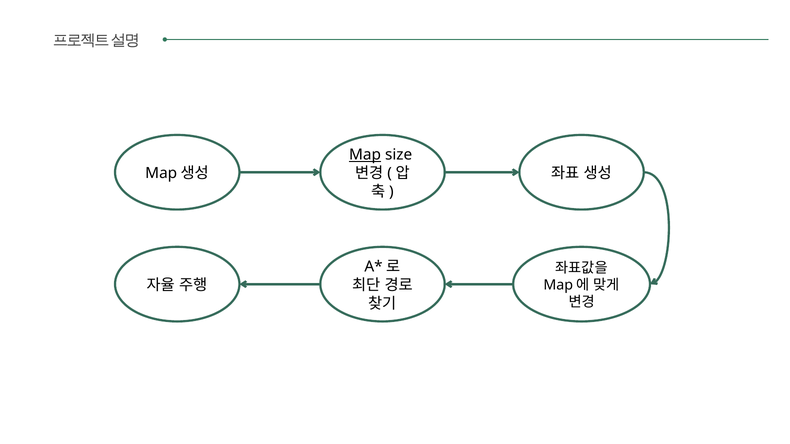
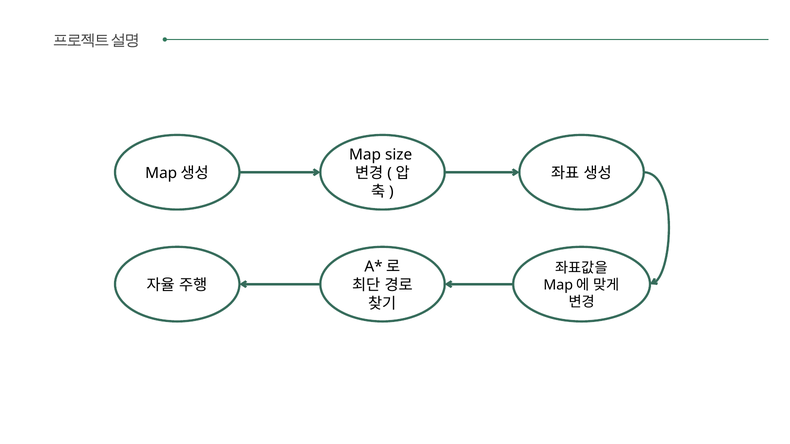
Map underline: present -> none
